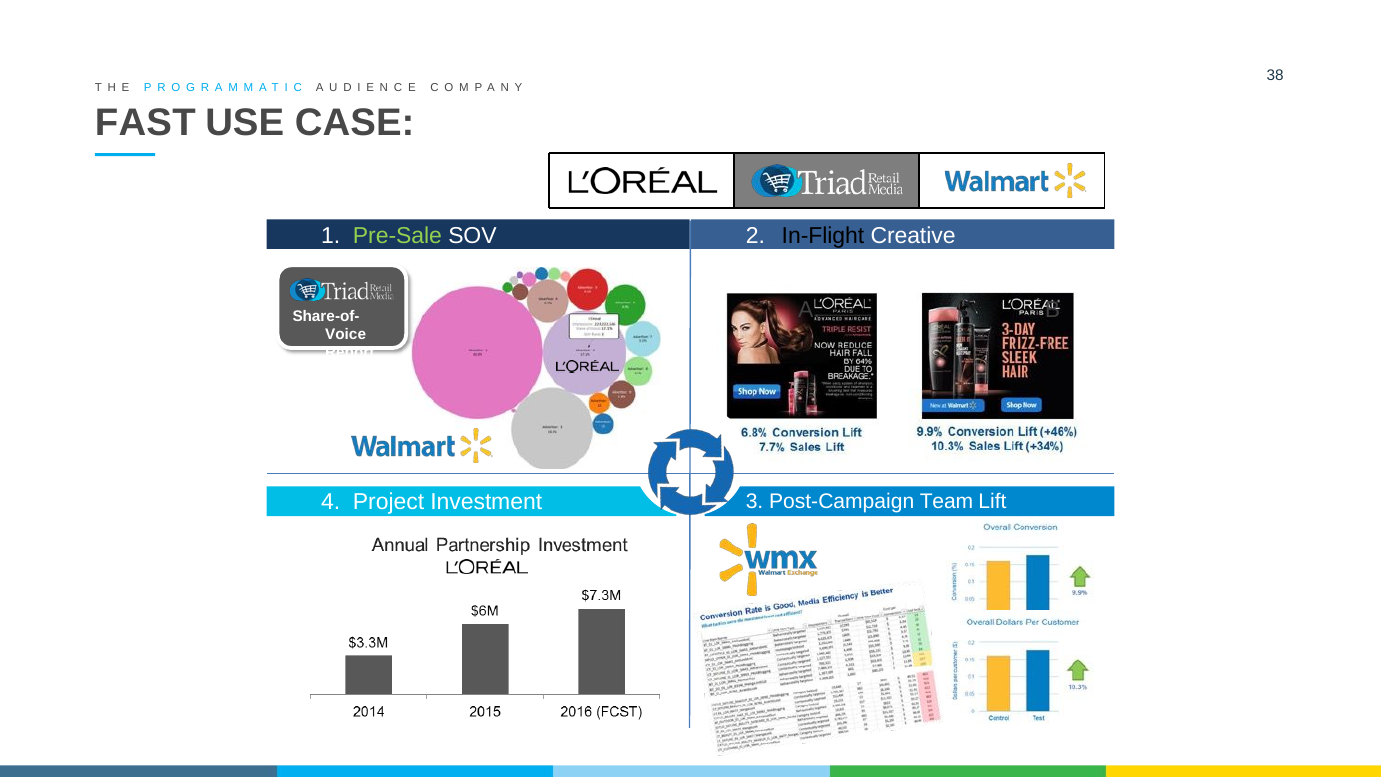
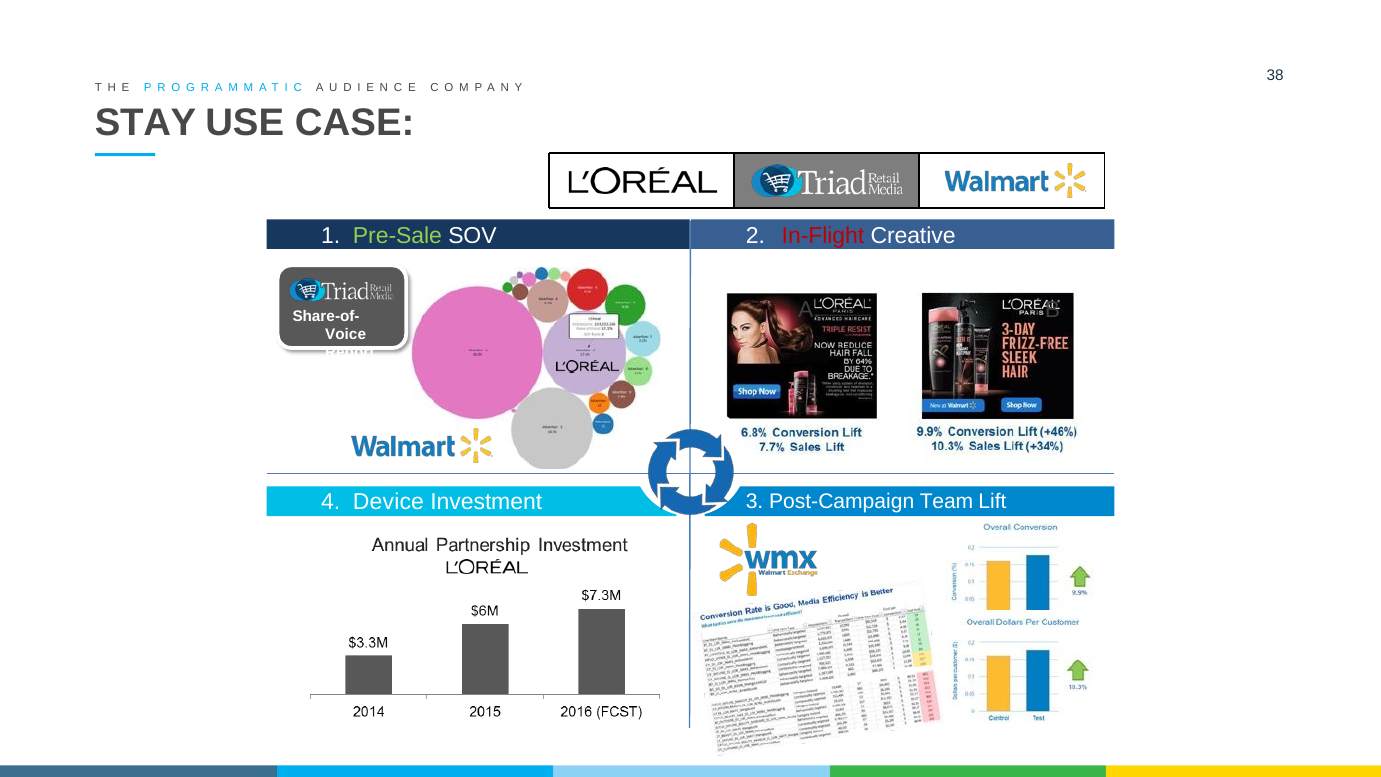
FAST: FAST -> STAY
In-Flight colour: black -> red
Project: Project -> Device
